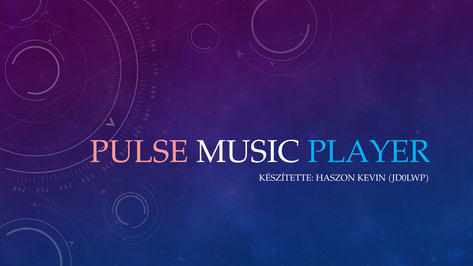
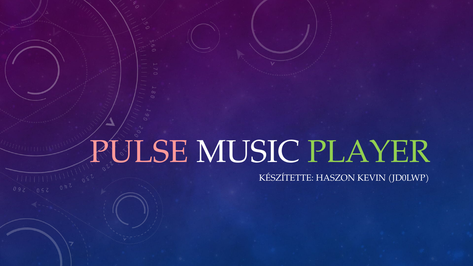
PLAYER colour: light blue -> light green
